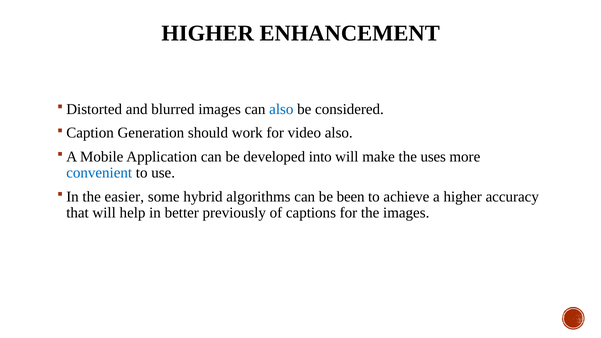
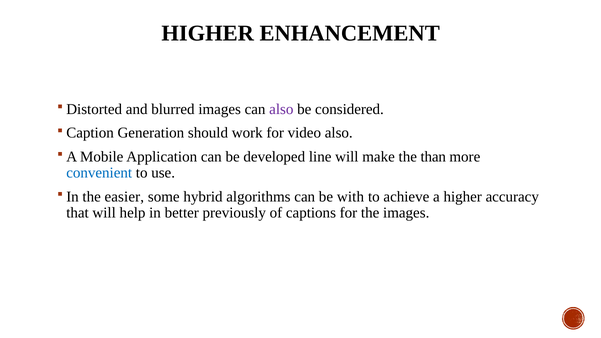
also at (281, 109) colour: blue -> purple
into: into -> line
uses: uses -> than
been: been -> with
